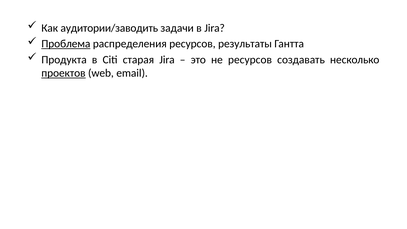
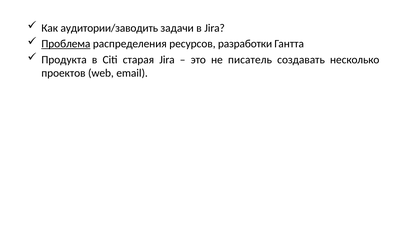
результаты: результаты -> разработки
не ресурсов: ресурсов -> писатель
проектов underline: present -> none
